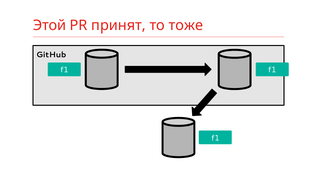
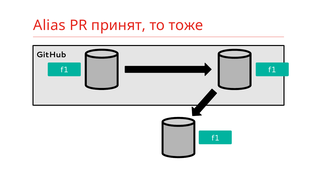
Этой: Этой -> Alias
